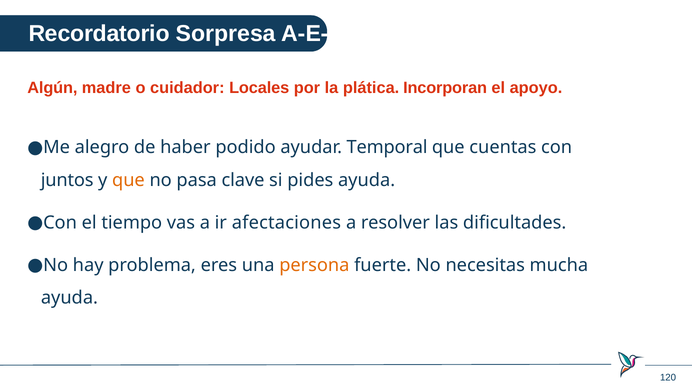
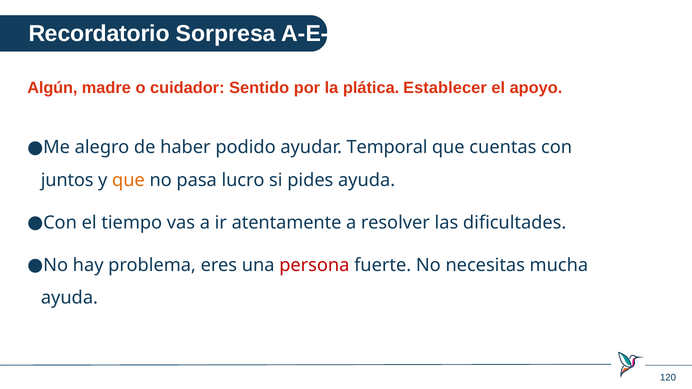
Locales: Locales -> Sentido
Incorporan: Incorporan -> Establecer
clave: clave -> lucro
afectaciones: afectaciones -> atentamente
persona colour: orange -> red
